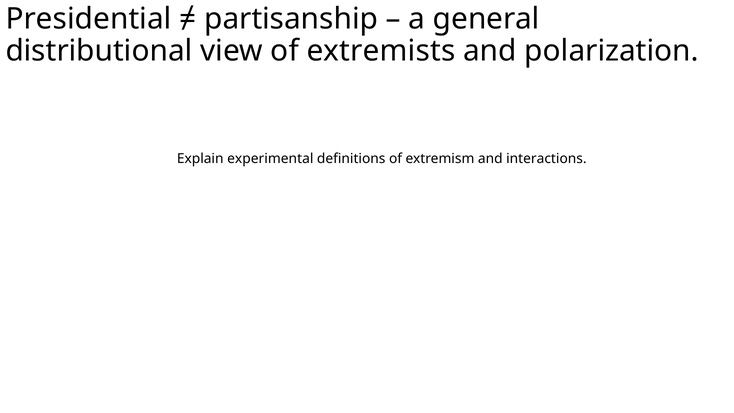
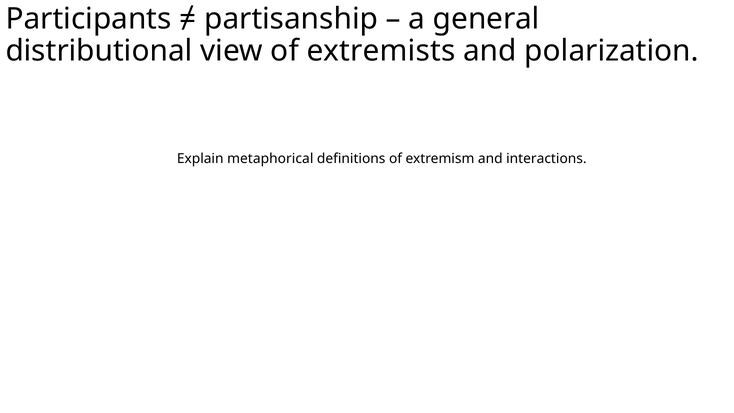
Presidential: Presidential -> Participants
experimental: experimental -> metaphorical
